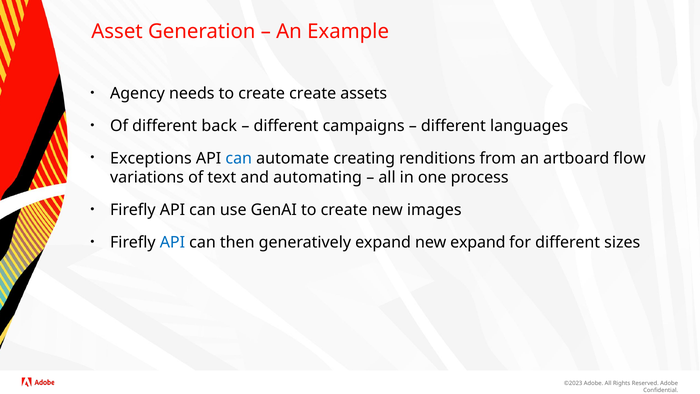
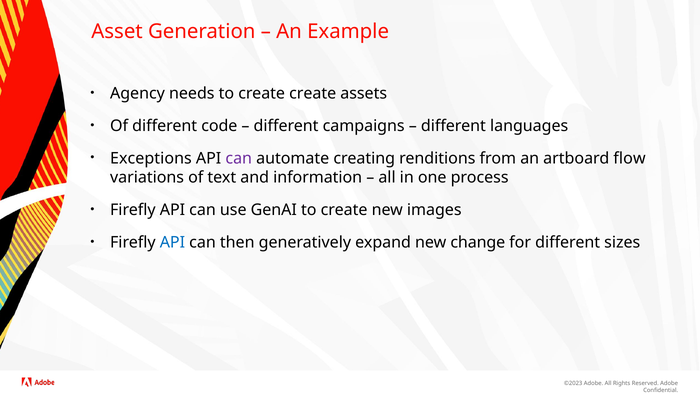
back: back -> code
can at (239, 158) colour: blue -> purple
automating: automating -> information
new expand: expand -> change
